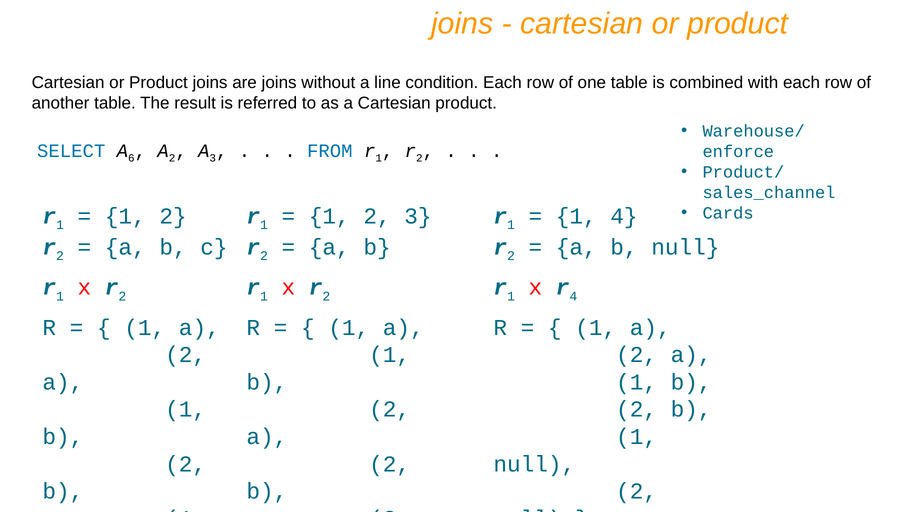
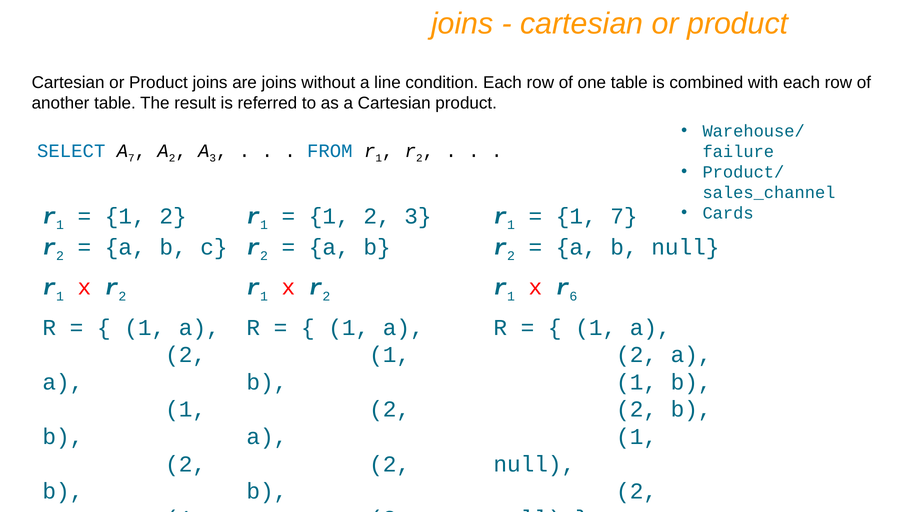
A 6: 6 -> 7
enforce: enforce -> failure
1 4: 4 -> 7
r 4: 4 -> 6
